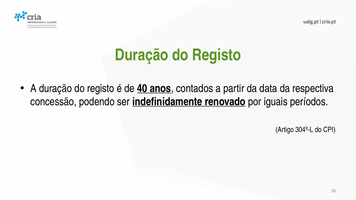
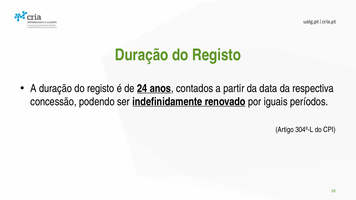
40: 40 -> 24
